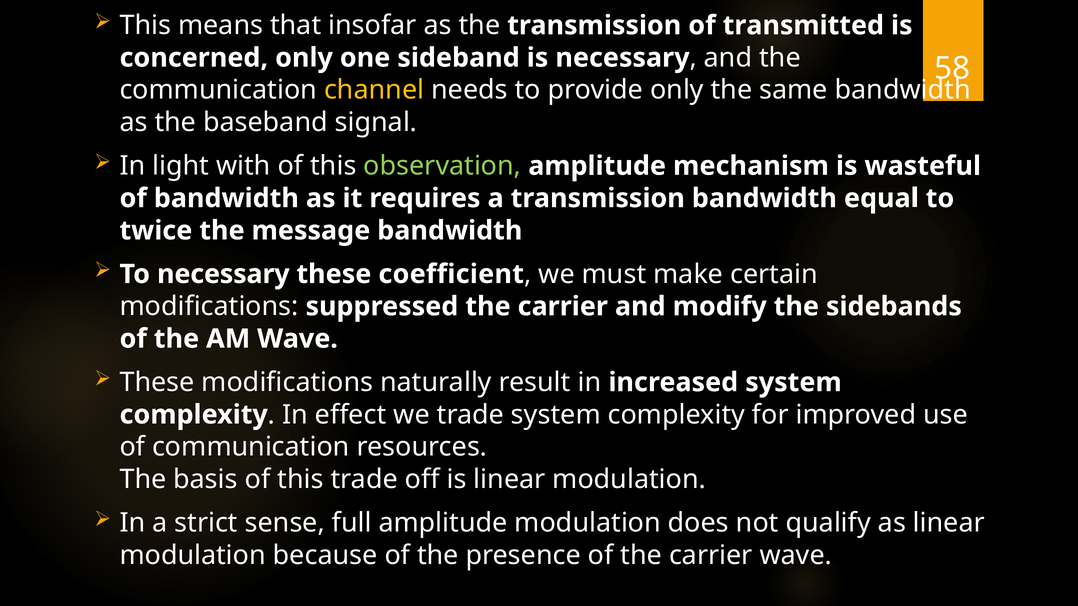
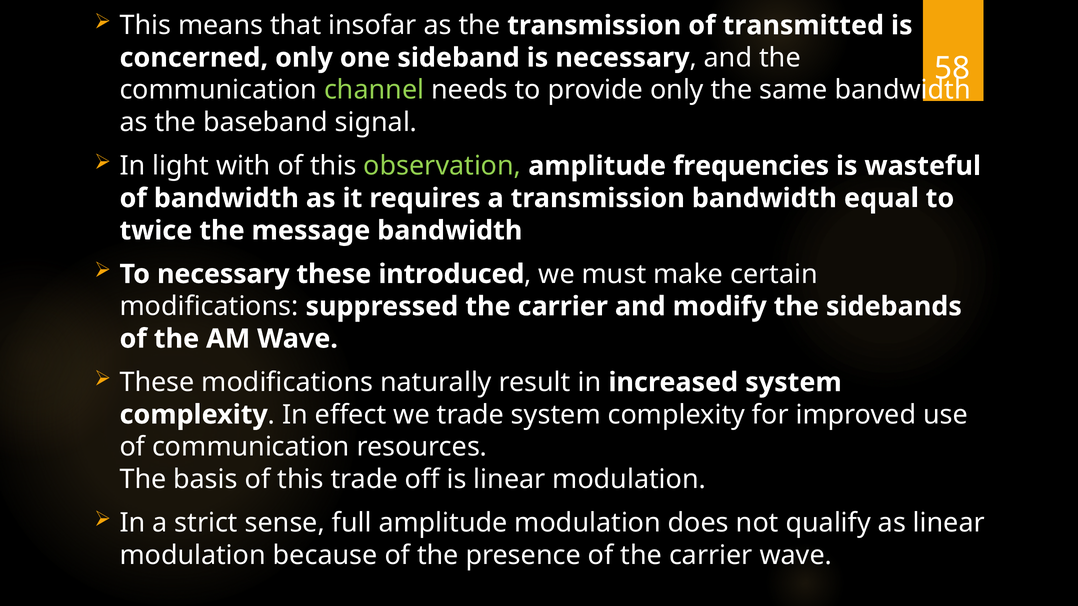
channel colour: yellow -> light green
mechanism: mechanism -> frequencies
coefficient: coefficient -> introduced
